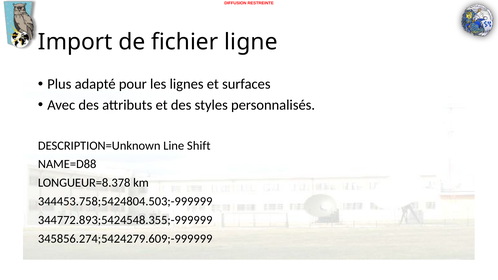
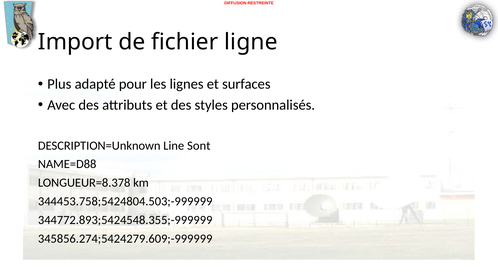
Shift: Shift -> Sont
